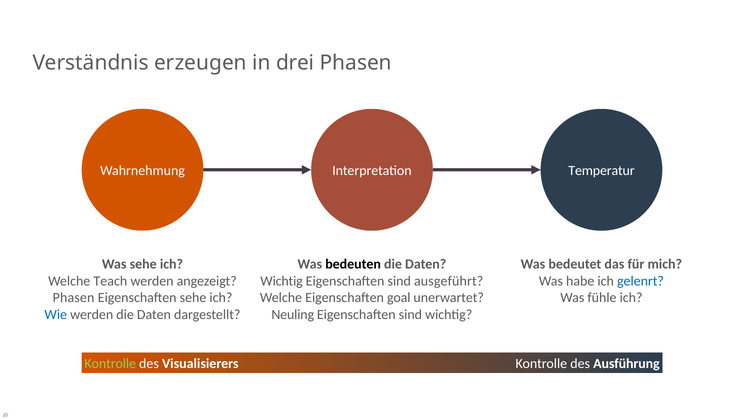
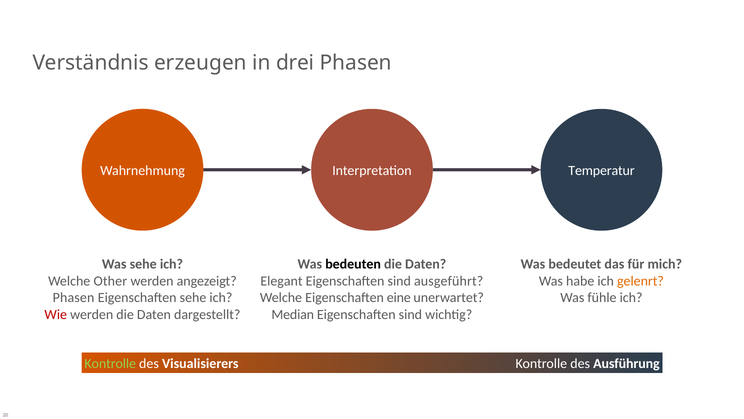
Teach: Teach -> Other
Wichtig at (282, 281): Wichtig -> Elegant
gelenrt colour: blue -> orange
goal: goal -> eine
Wie colour: blue -> red
Neuling: Neuling -> Median
